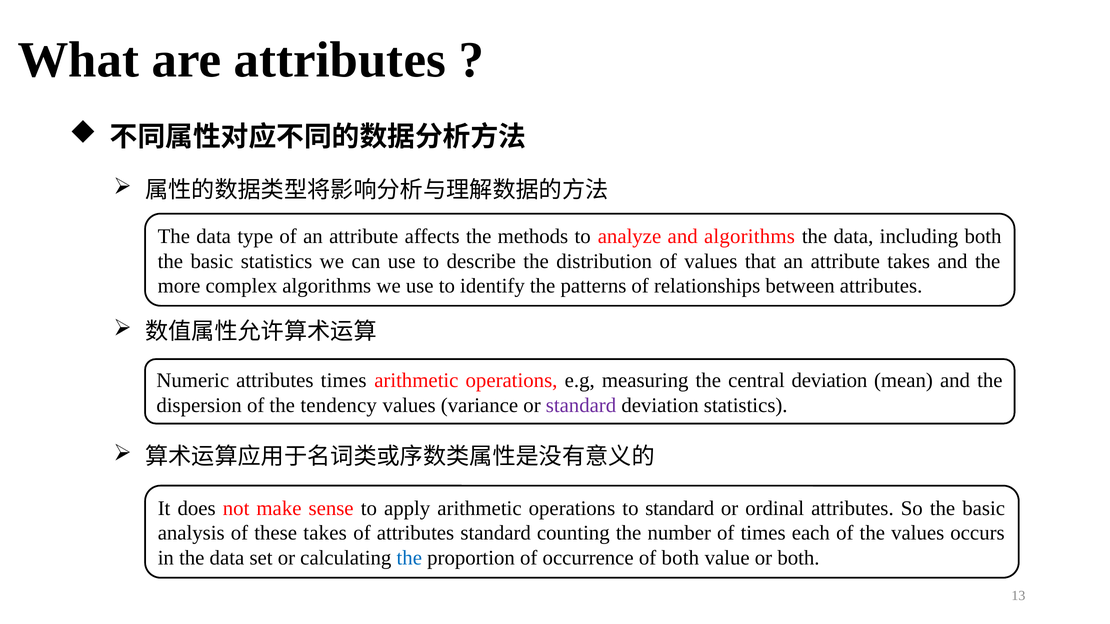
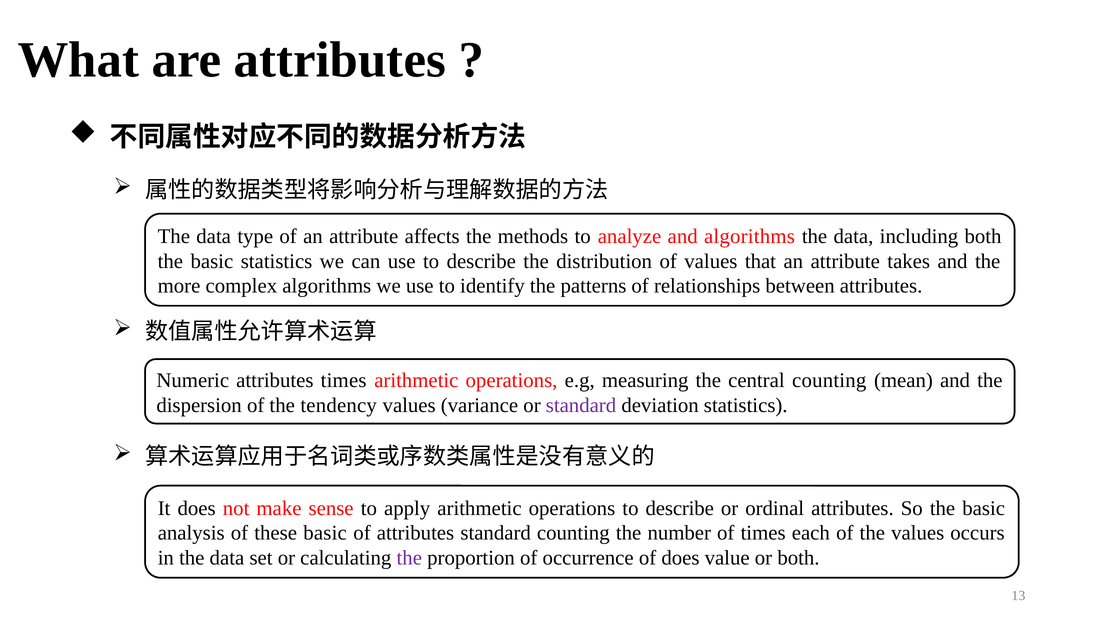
central deviation: deviation -> counting
operations to standard: standard -> describe
these takes: takes -> basic
the at (409, 558) colour: blue -> purple
of both: both -> does
